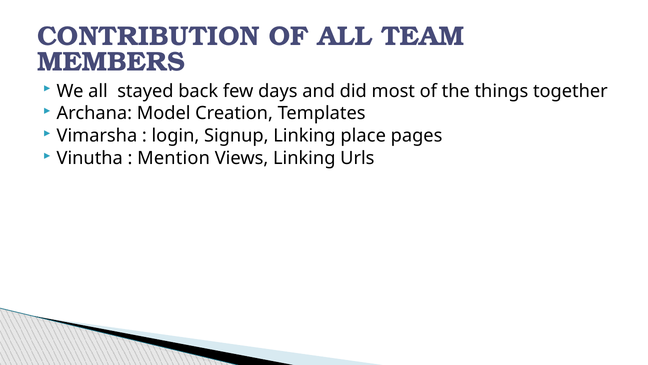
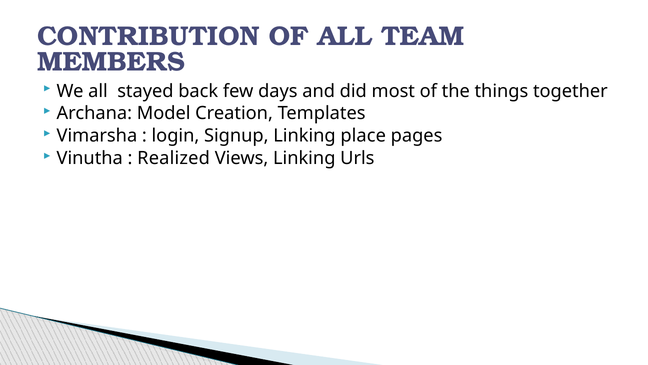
Mention: Mention -> Realized
